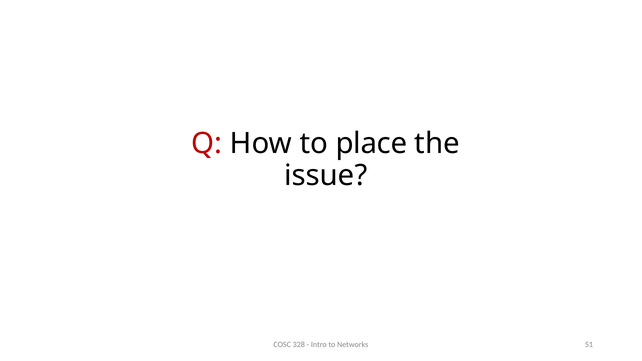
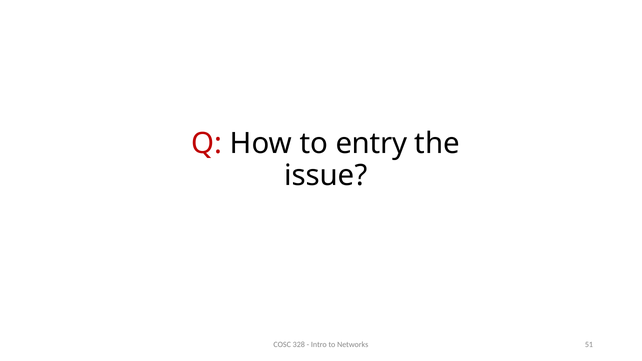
place: place -> entry
